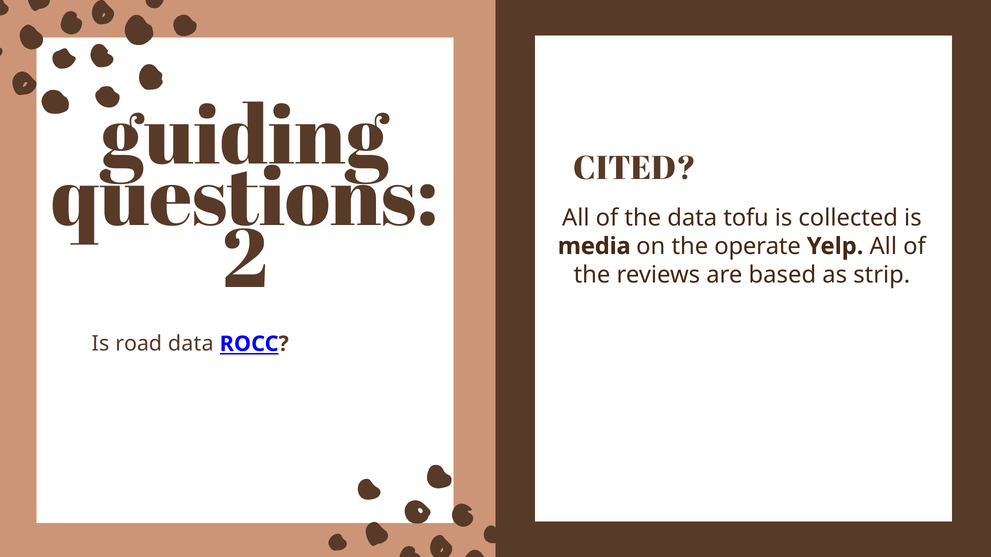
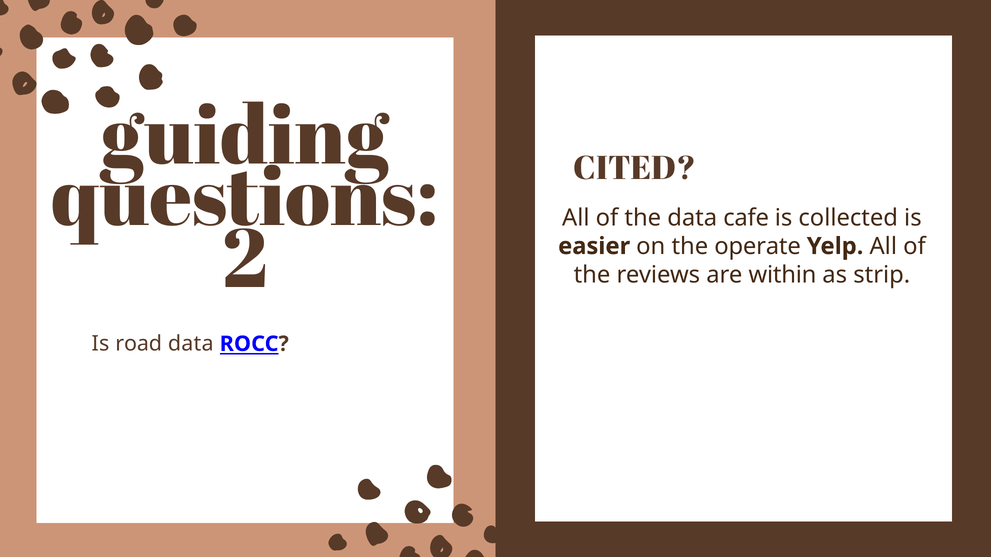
tofu: tofu -> cafe
media: media -> easier
based: based -> within
